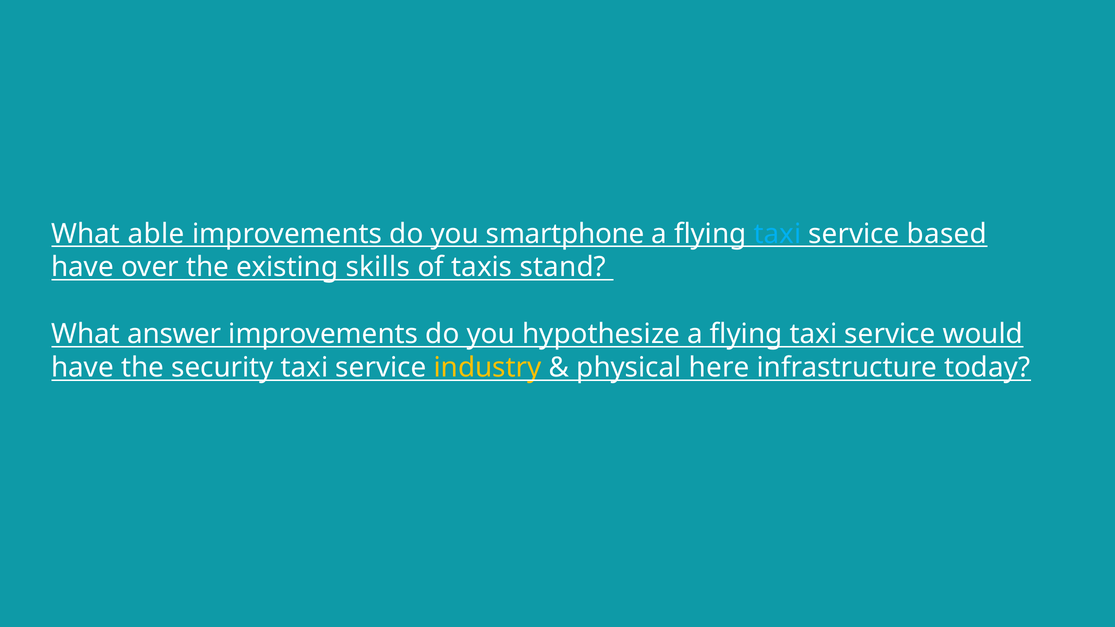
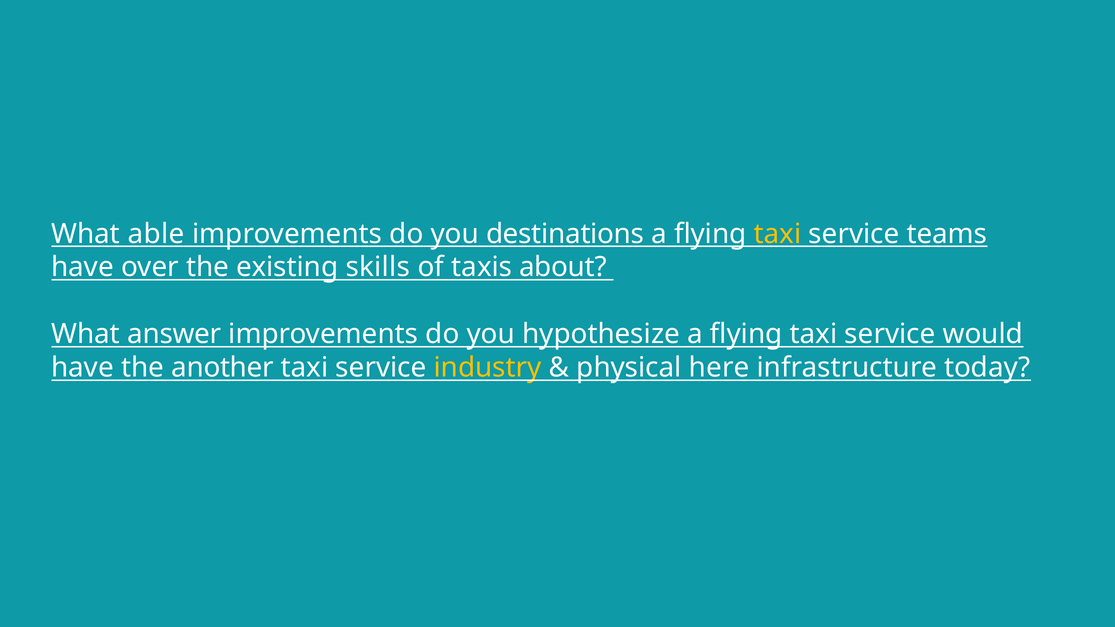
smartphone: smartphone -> destinations
taxi at (778, 234) colour: light blue -> yellow
based: based -> teams
stand: stand -> about
security: security -> another
